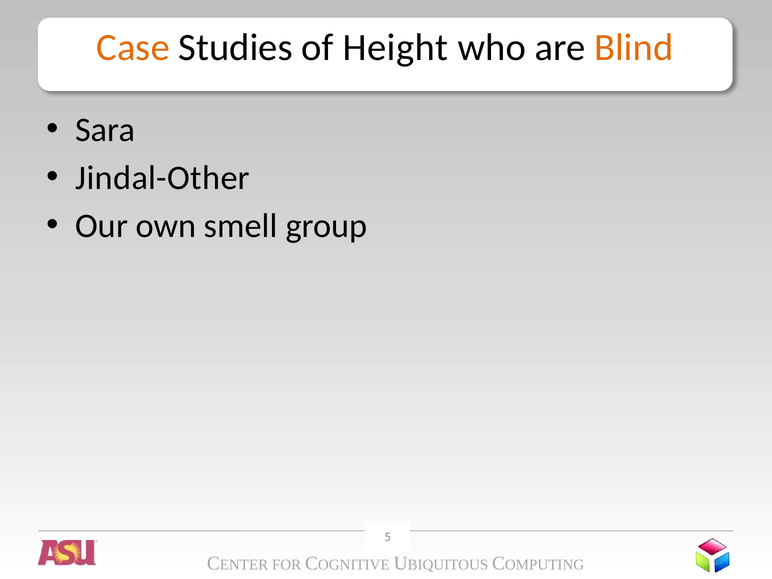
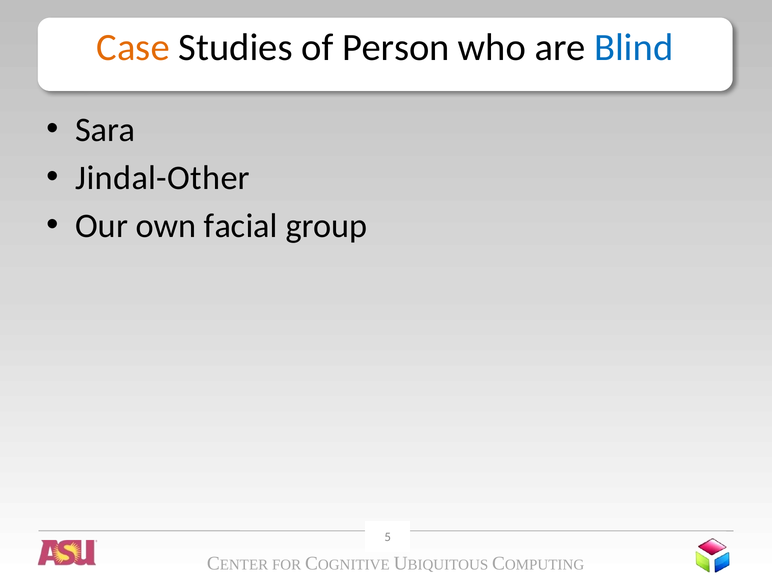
Height: Height -> Person
Blind colour: orange -> blue
smell: smell -> facial
